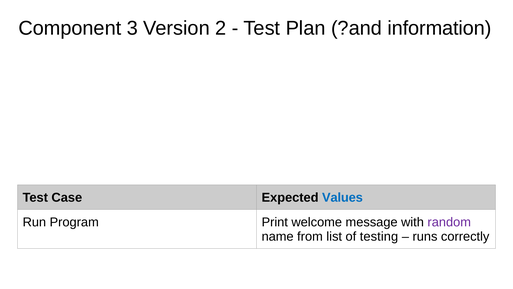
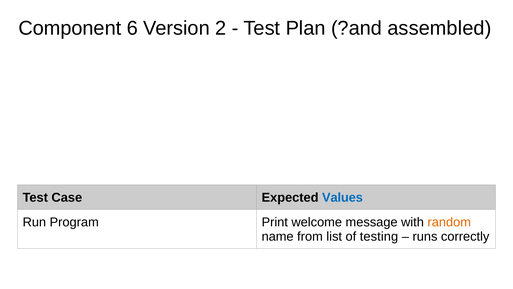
3: 3 -> 6
information: information -> assembled
random colour: purple -> orange
